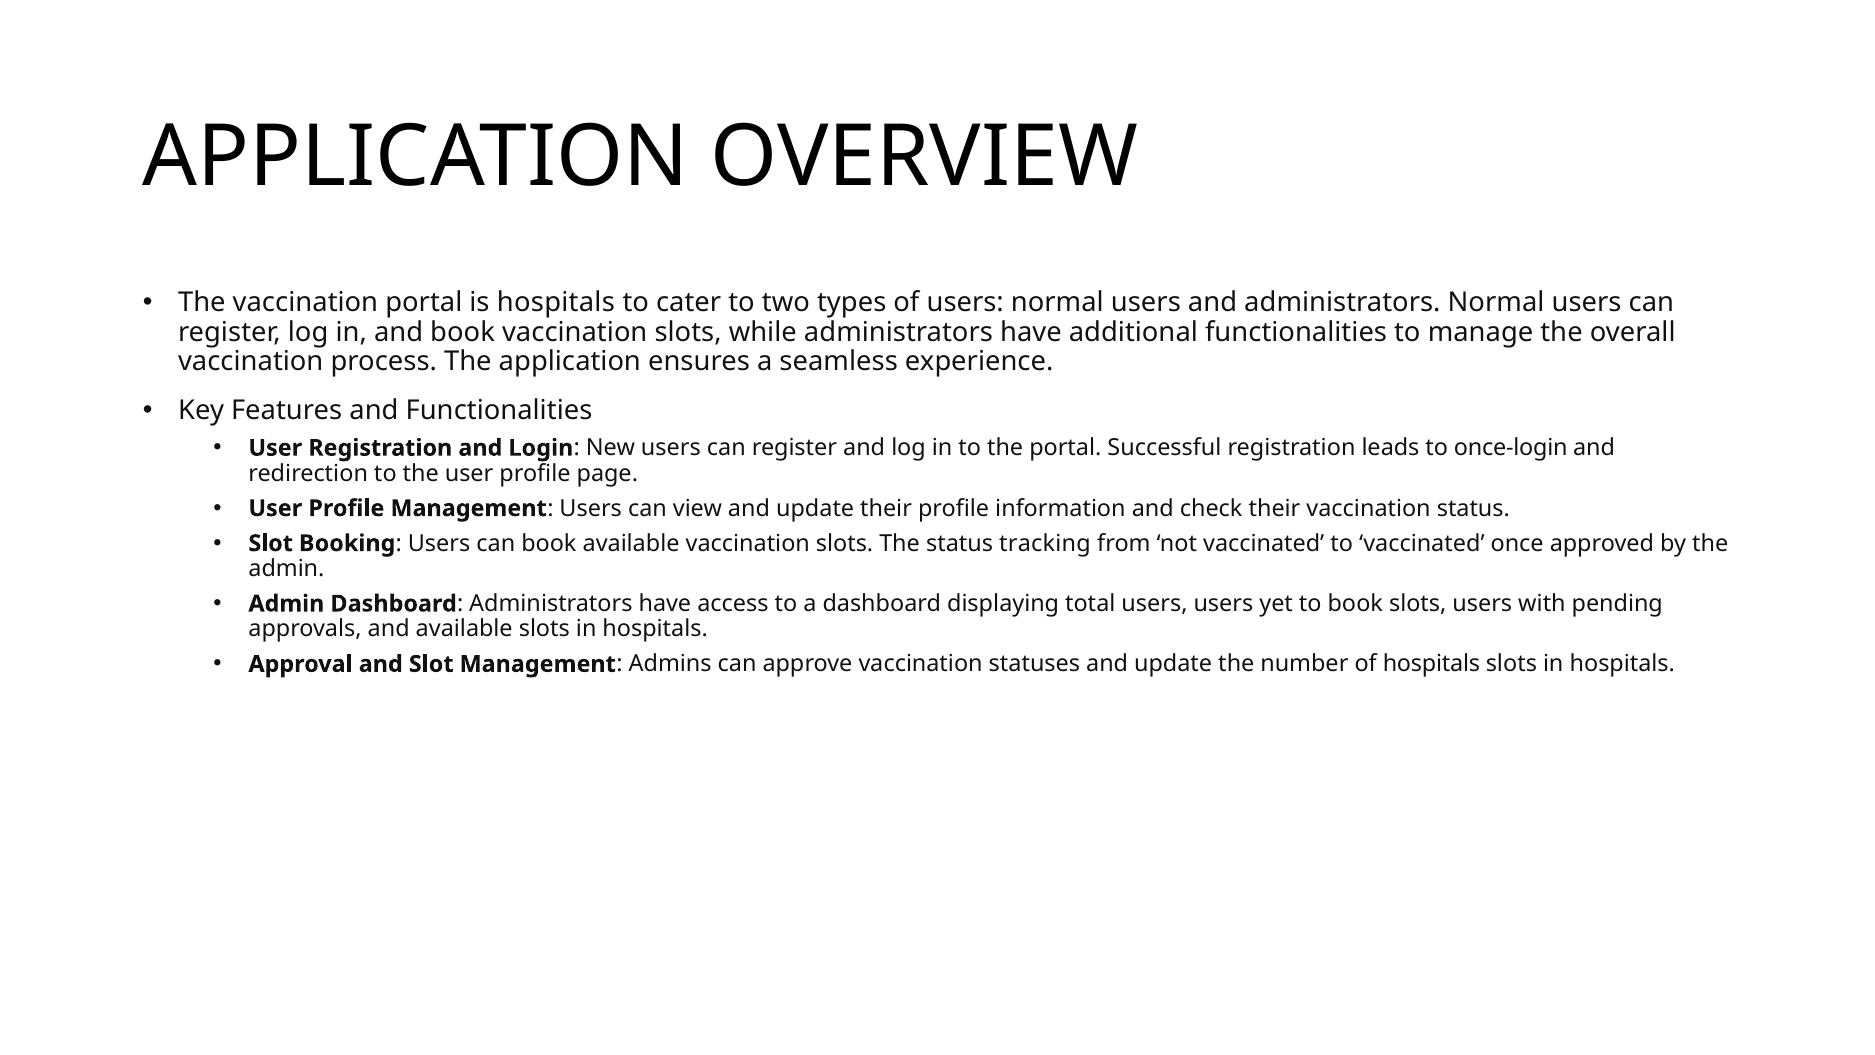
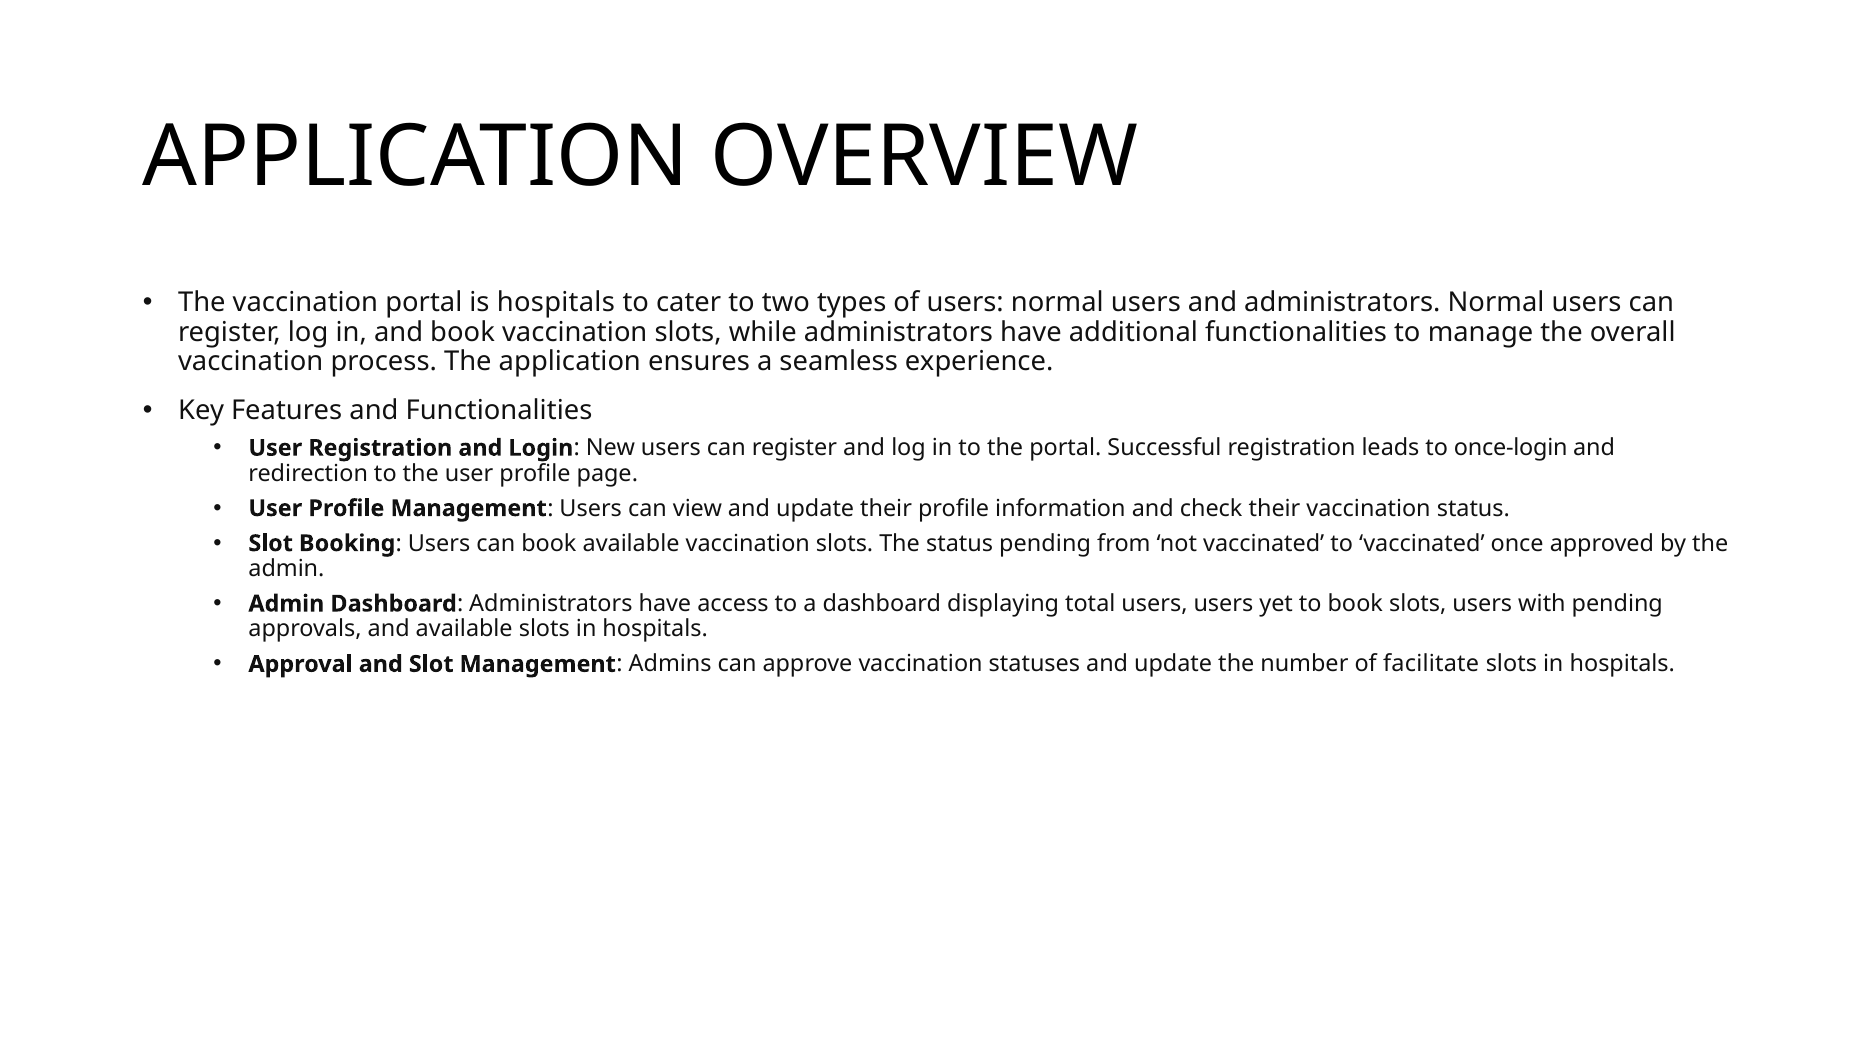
status tracking: tracking -> pending
of hospitals: hospitals -> facilitate
